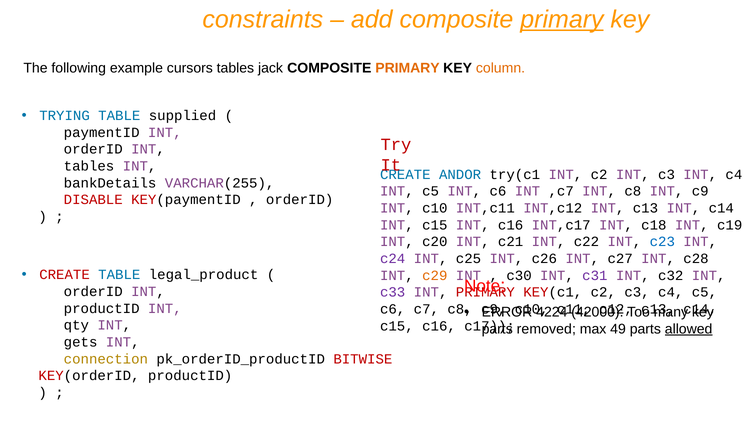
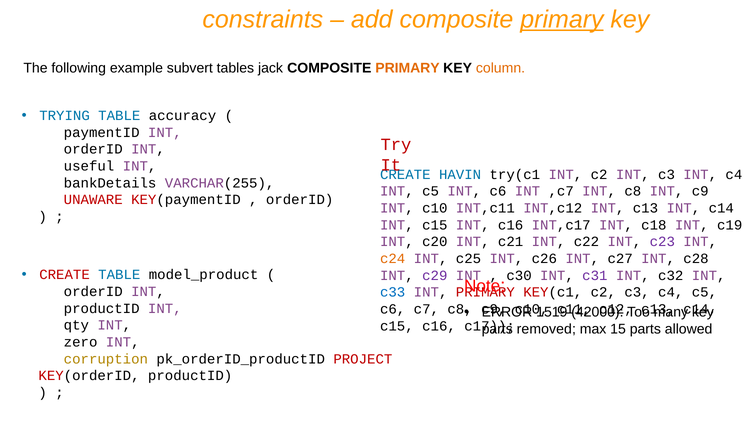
cursors: cursors -> subvert
supplied: supplied -> accuracy
tables at (89, 166): tables -> useful
ANDOR: ANDOR -> HAVIN
DISABLE: DISABLE -> UNAWARE
c23 colour: blue -> purple
c24 colour: purple -> orange
legal_product: legal_product -> model_product
c29 colour: orange -> purple
c33 colour: purple -> blue
4224: 4224 -> 1519
49: 49 -> 15
allowed underline: present -> none
gets: gets -> zero
connection: connection -> corruption
BITWISE: BITWISE -> PROJECT
